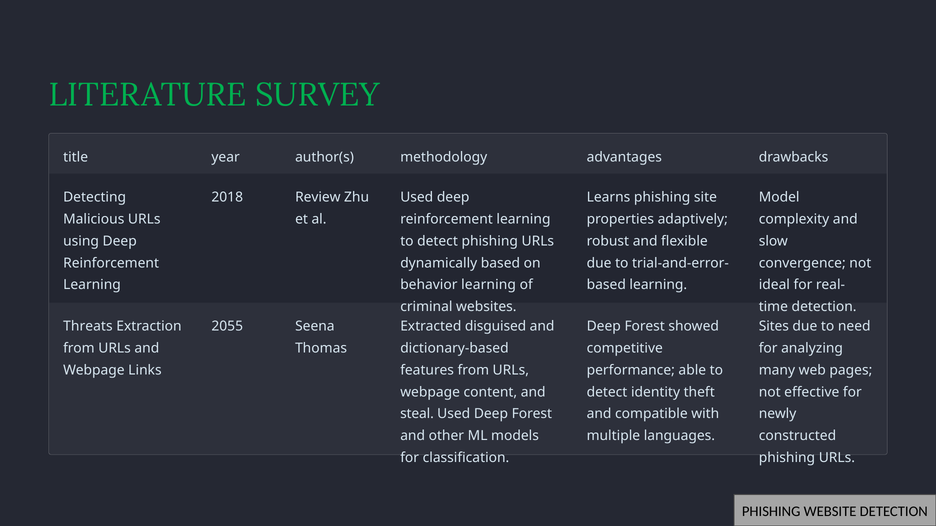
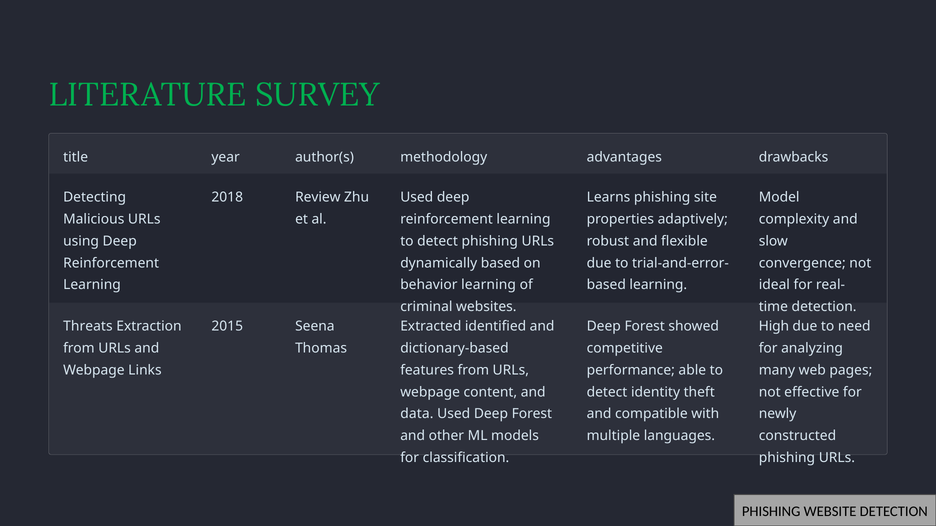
2055: 2055 -> 2015
disguised: disguised -> identified
Sites: Sites -> High
steal: steal -> data
